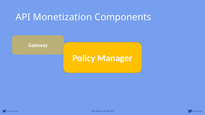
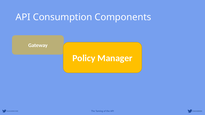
Monetization: Monetization -> Consumption
